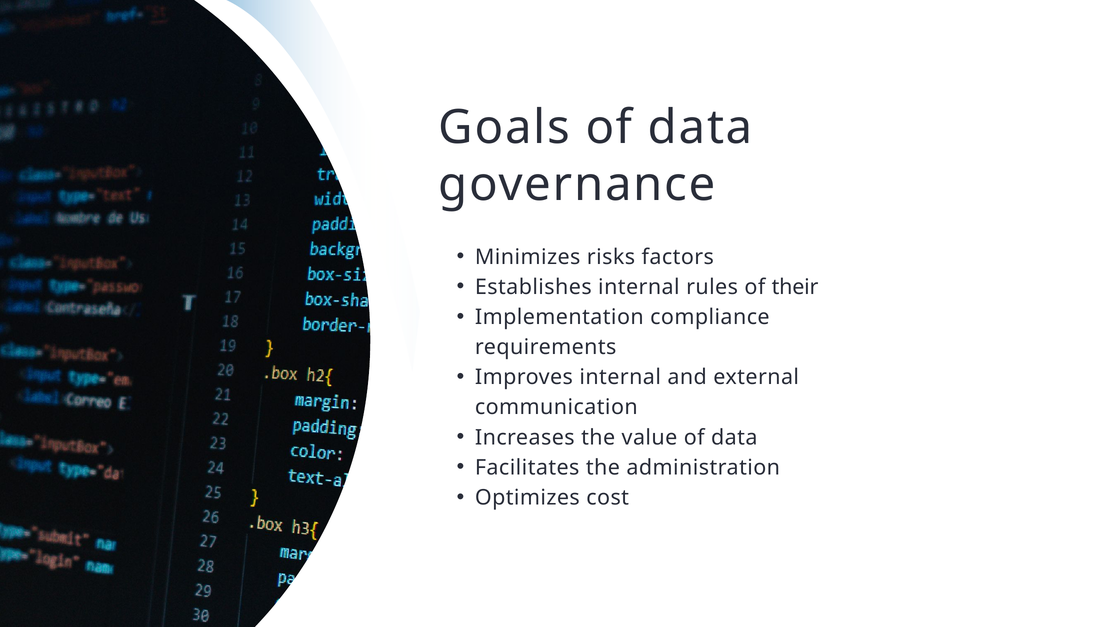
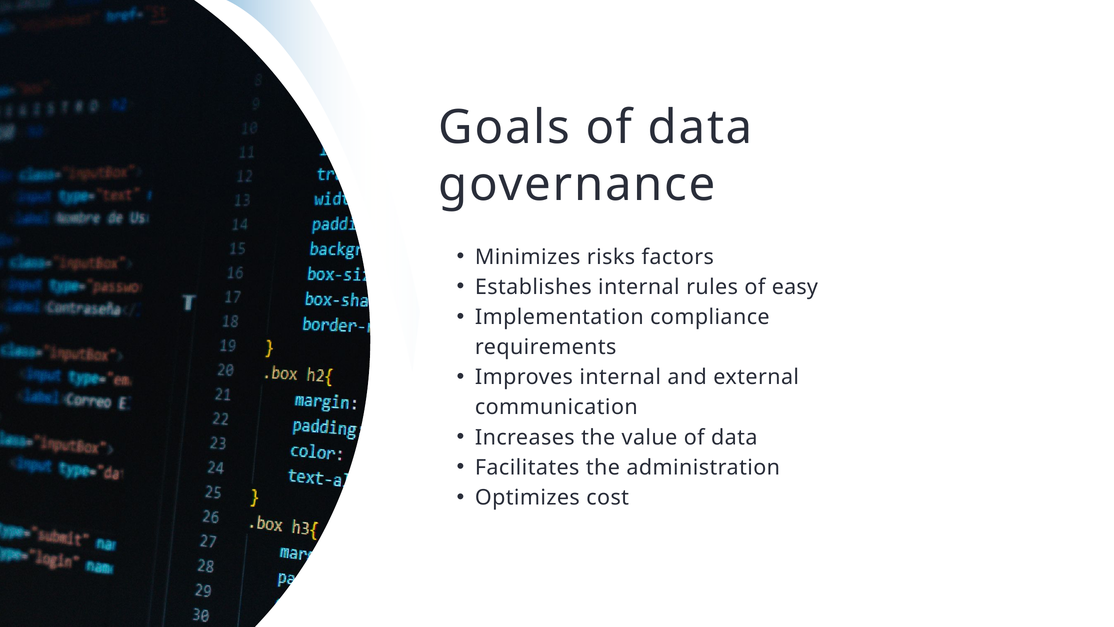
their: their -> easy
